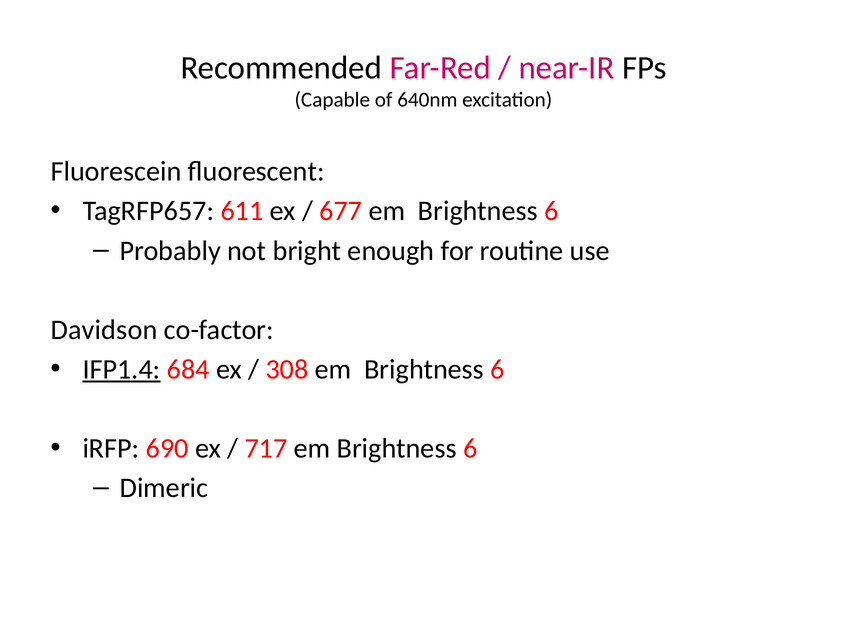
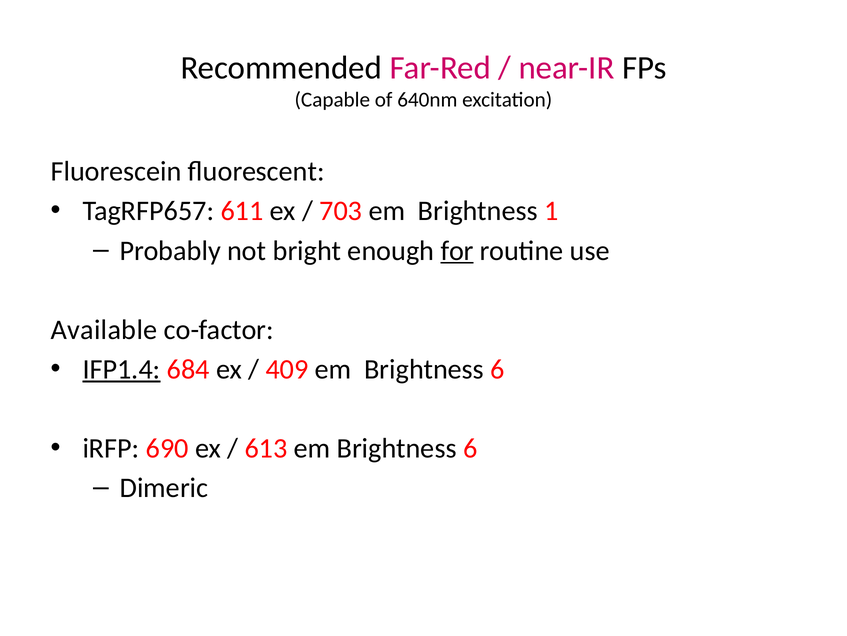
677: 677 -> 703
6 at (551, 211): 6 -> 1
for underline: none -> present
Davidson: Davidson -> Available
308: 308 -> 409
717: 717 -> 613
